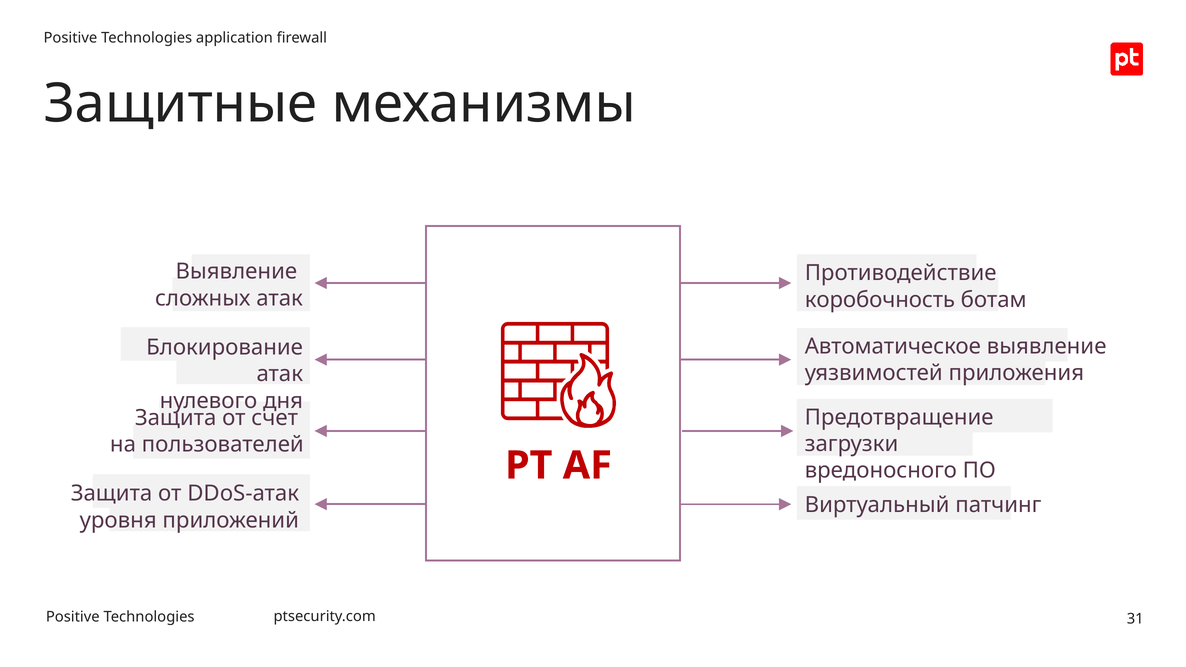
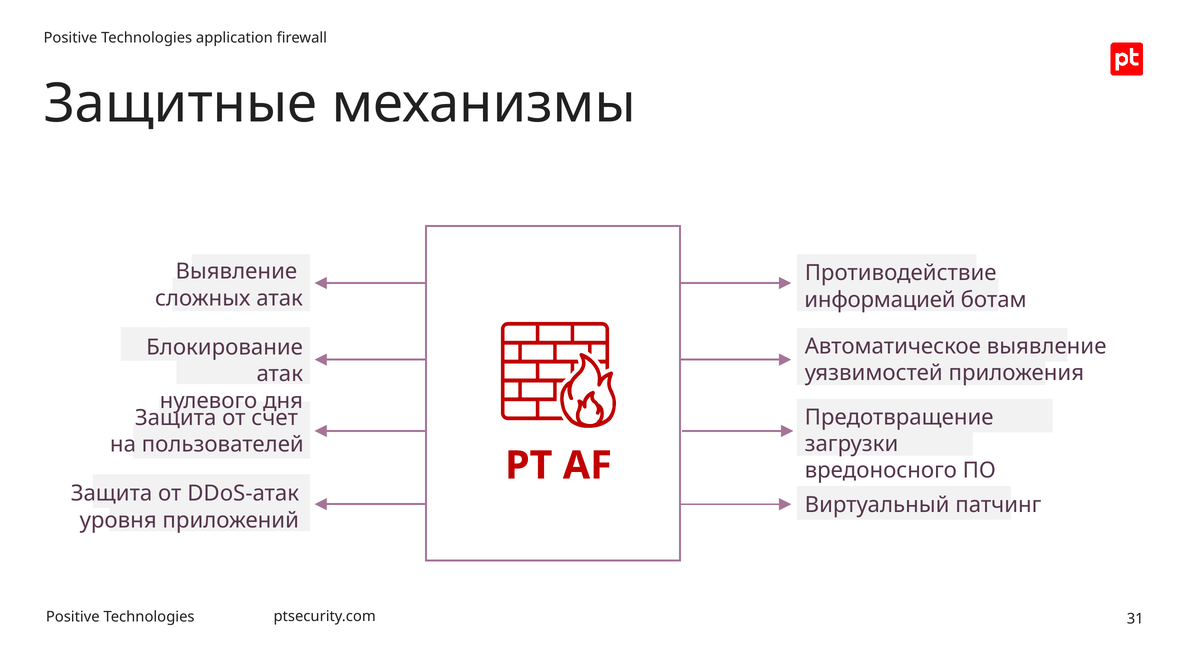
коробочность: коробочность -> информацией
